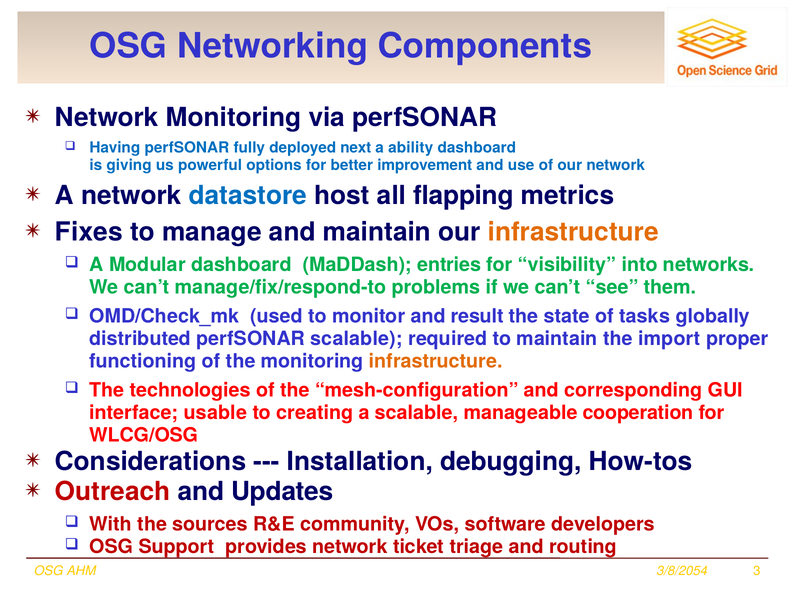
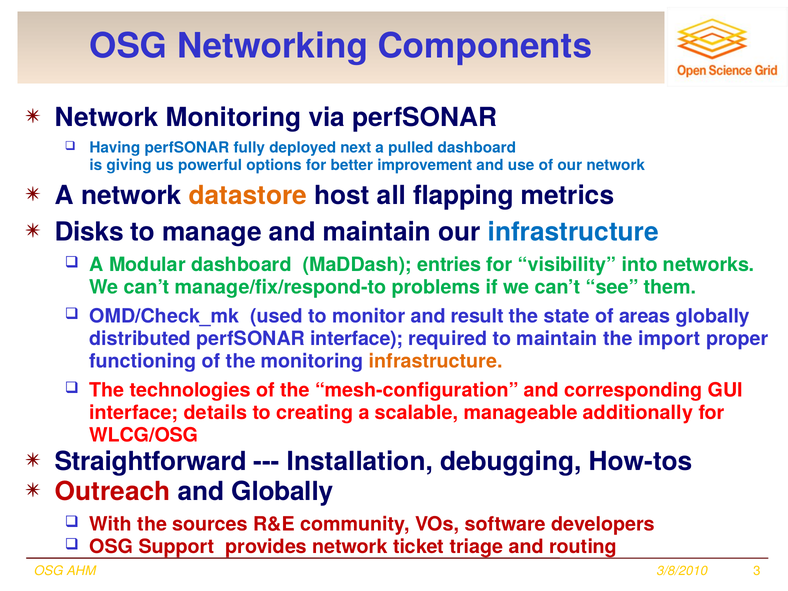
ability: ability -> pulled
datastore colour: blue -> orange
Fixes: Fixes -> Disks
infrastructure at (573, 232) colour: orange -> blue
tasks: tasks -> areas
perfSONAR scalable: scalable -> interface
usable: usable -> details
cooperation: cooperation -> additionally
Considerations: Considerations -> Straightforward
and Updates: Updates -> Globally
3/8/2054: 3/8/2054 -> 3/8/2010
